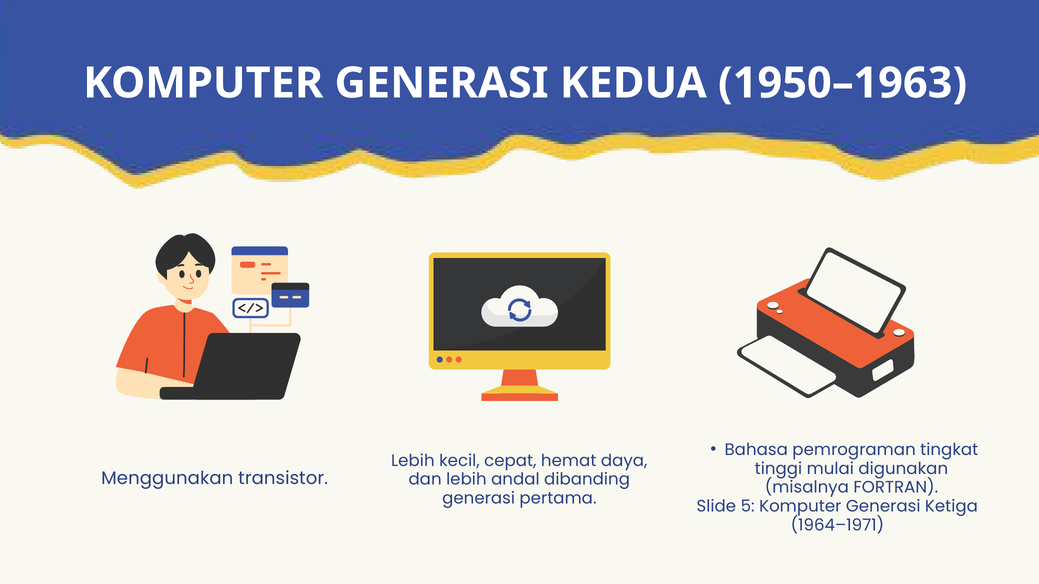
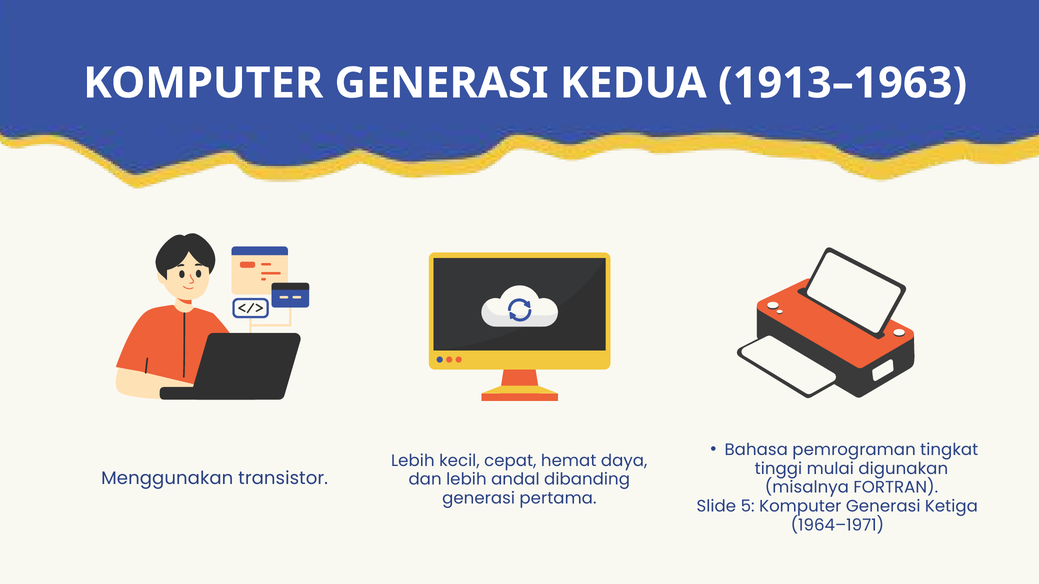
1950–1963: 1950–1963 -> 1913–1963
